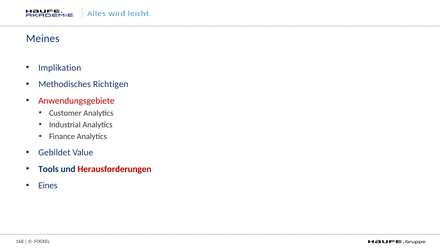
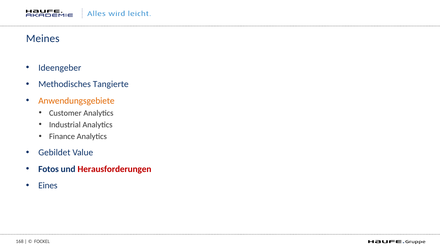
Implikation: Implikation -> Ideengeber
Richtigen: Richtigen -> Tangierte
Anwendungsgebiete colour: red -> orange
Tools: Tools -> Fotos
